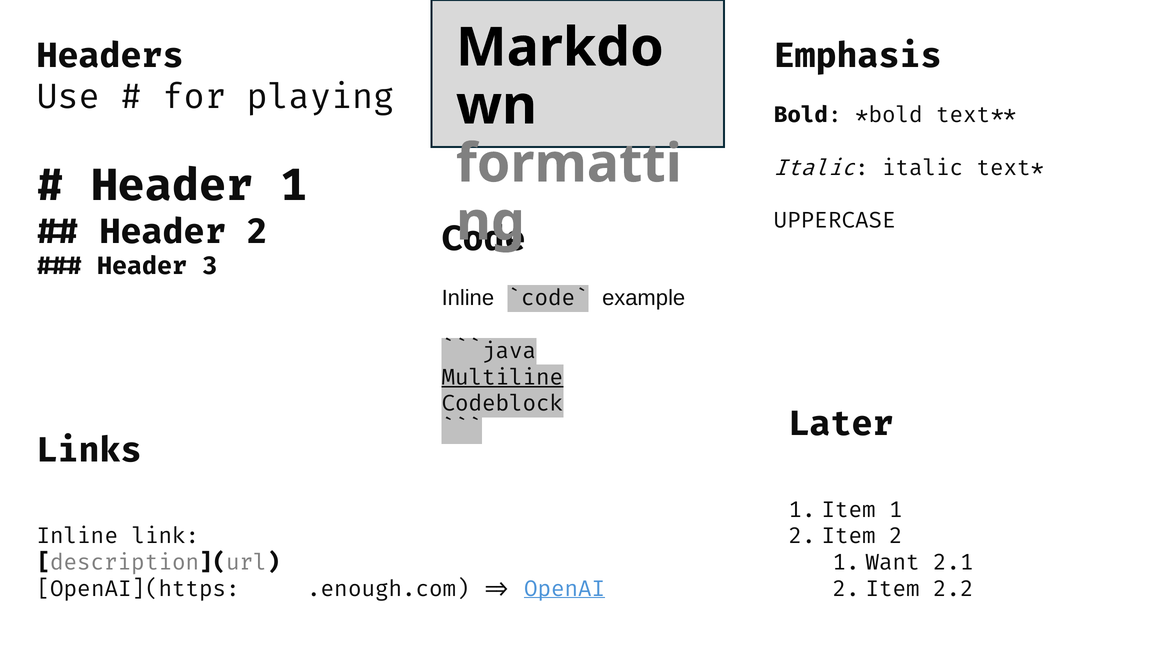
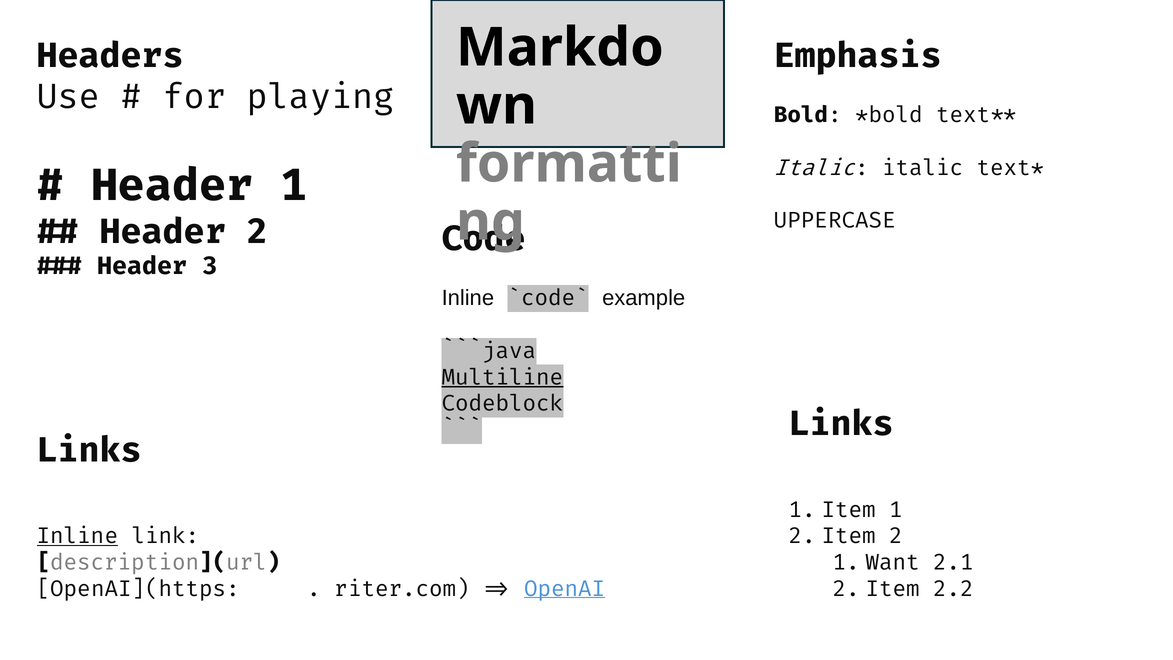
Later at (841, 424): Later -> Links
Inline at (77, 536) underline: none -> present
OpenAI](https://www.enough.com: OpenAI](https://www.enough.com -> OpenAI](https://www.writer.com
